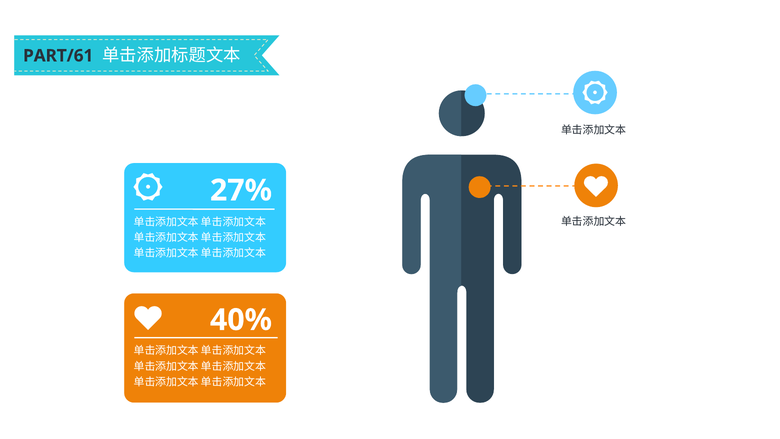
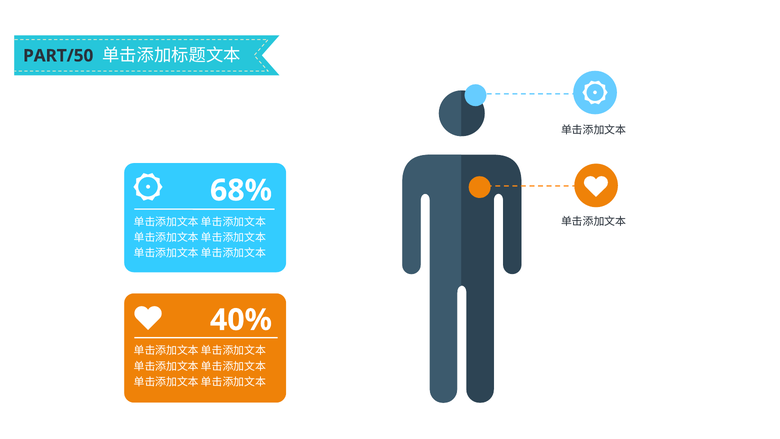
PART/61: PART/61 -> PART/50
27%: 27% -> 68%
